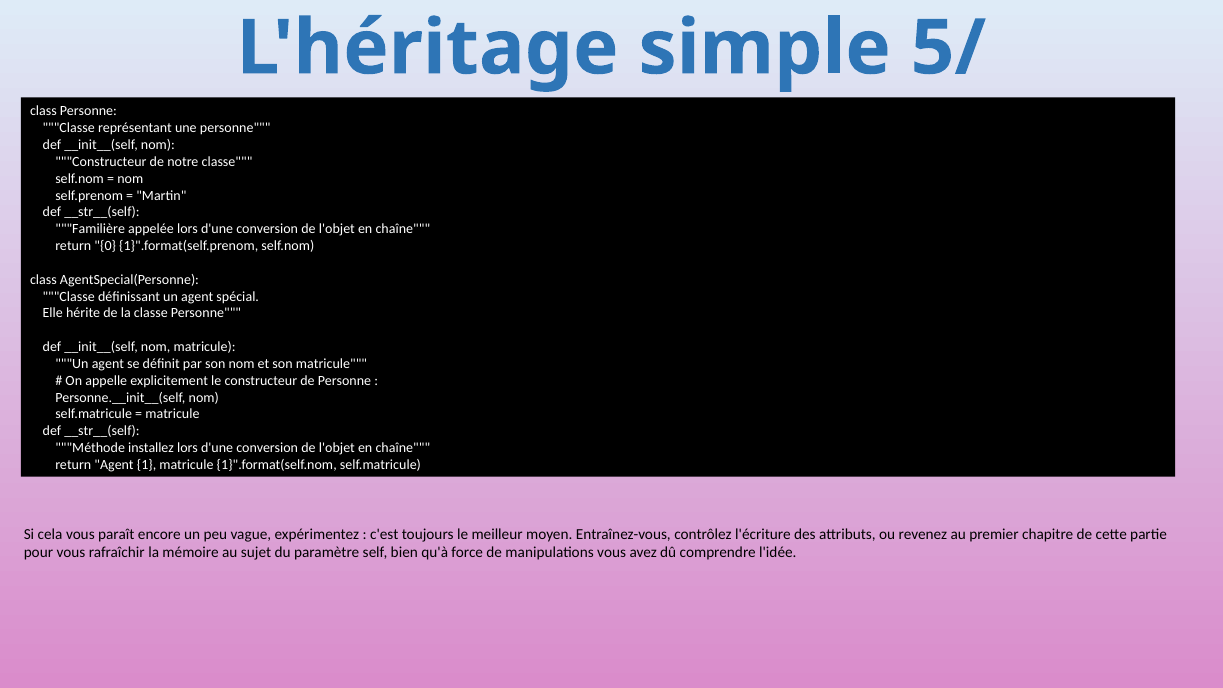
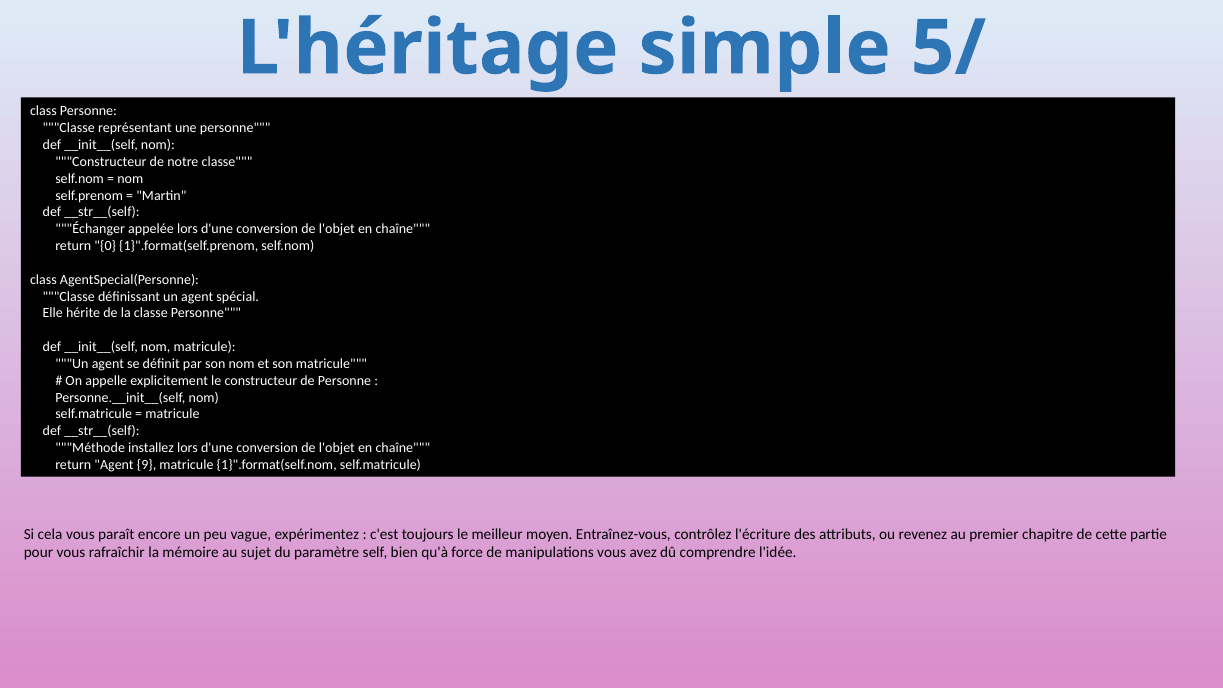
Familière: Familière -> Échanger
1: 1 -> 9
